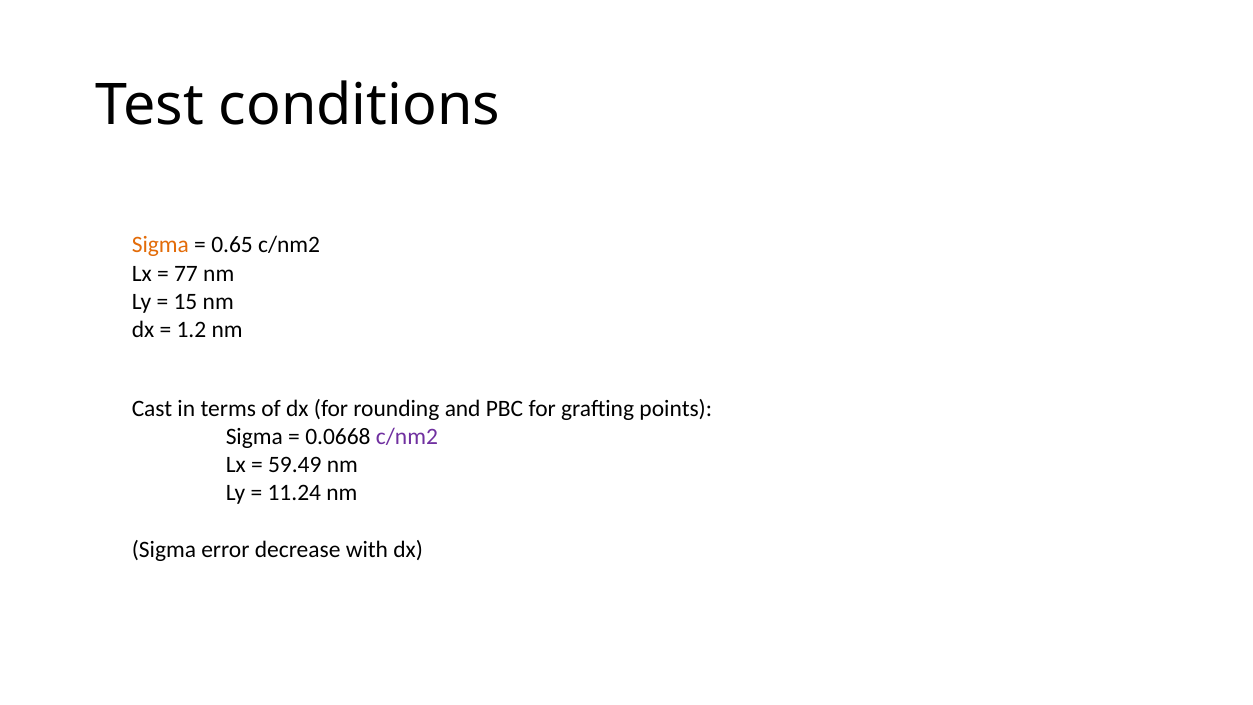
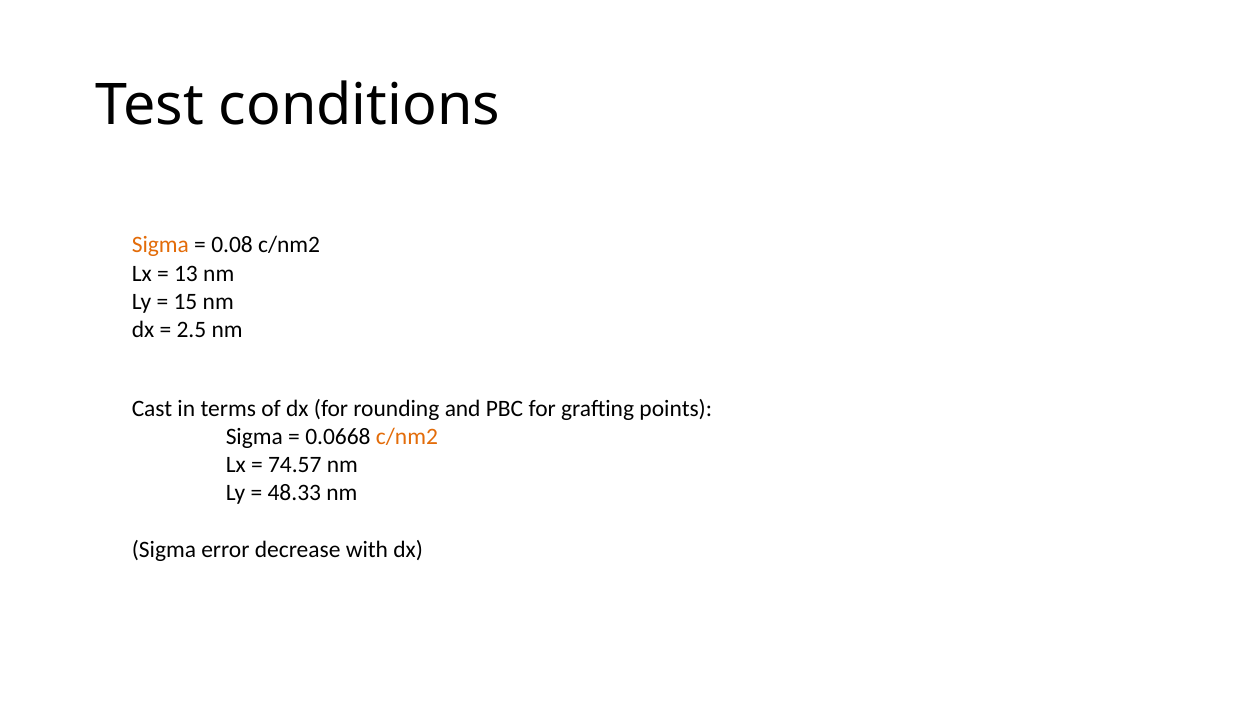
0.65: 0.65 -> 0.08
77: 77 -> 13
1.2: 1.2 -> 2.5
c/nm2 at (407, 437) colour: purple -> orange
59.49: 59.49 -> 74.57
11.24: 11.24 -> 48.33
